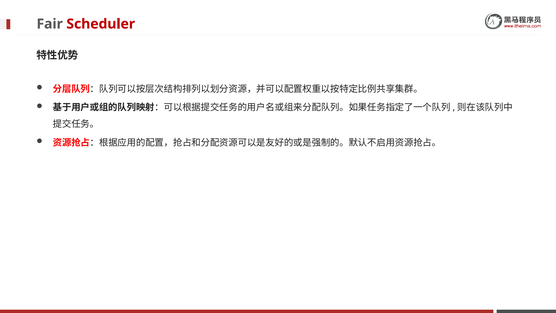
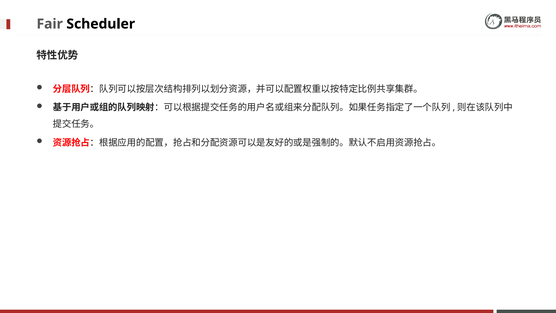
Scheduler colour: red -> black
